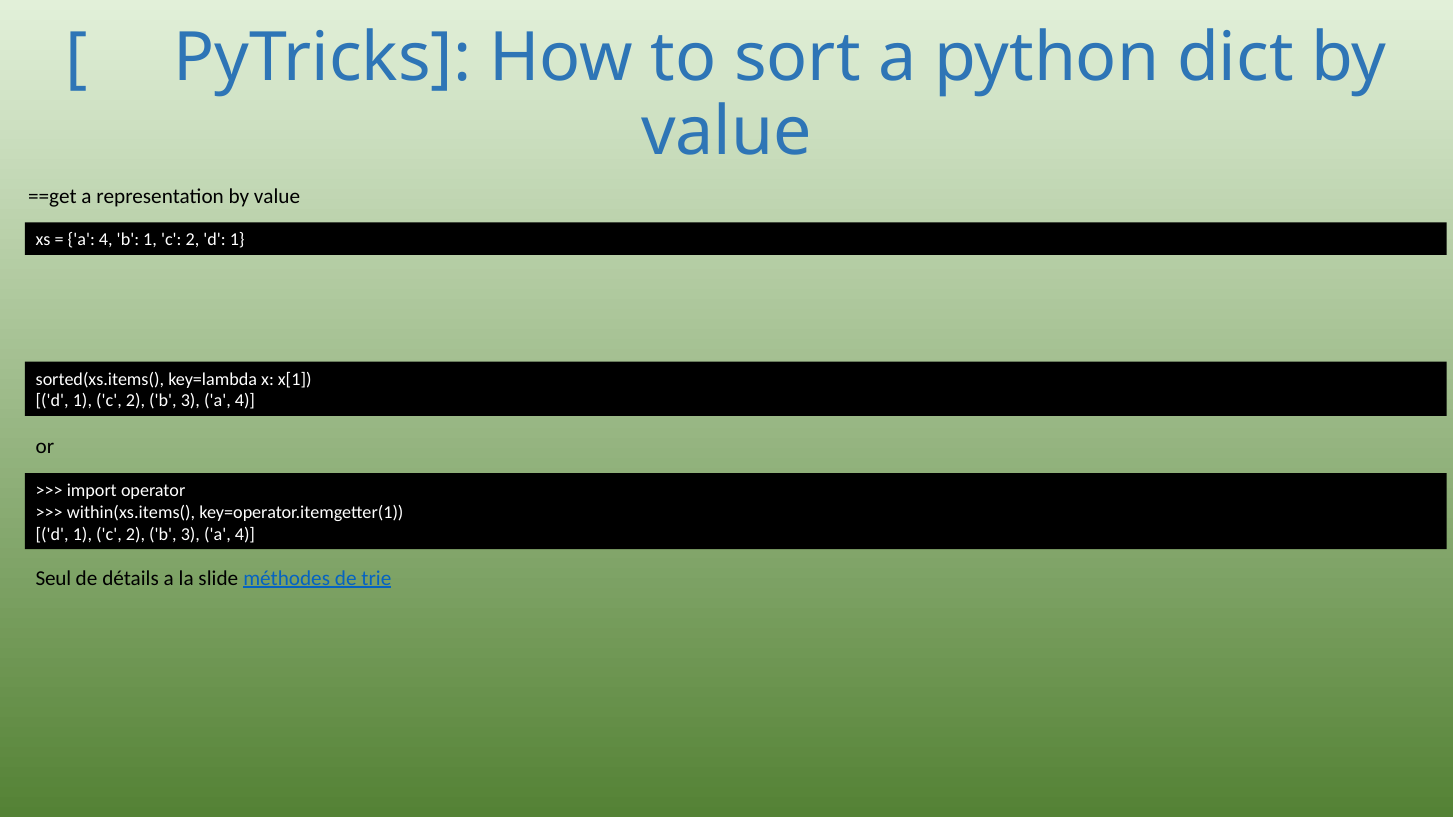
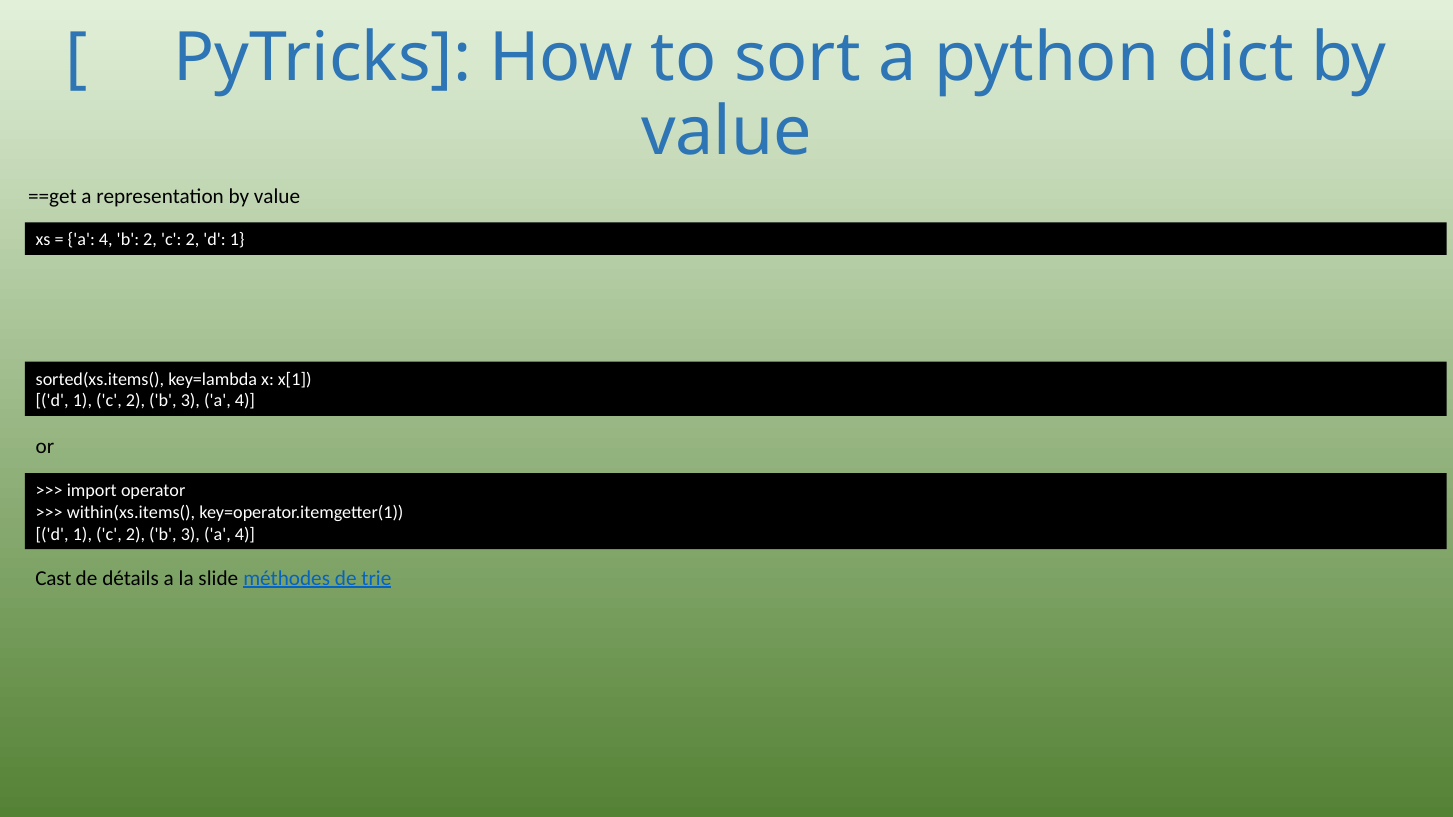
b 1: 1 -> 2
Seul: Seul -> Cast
